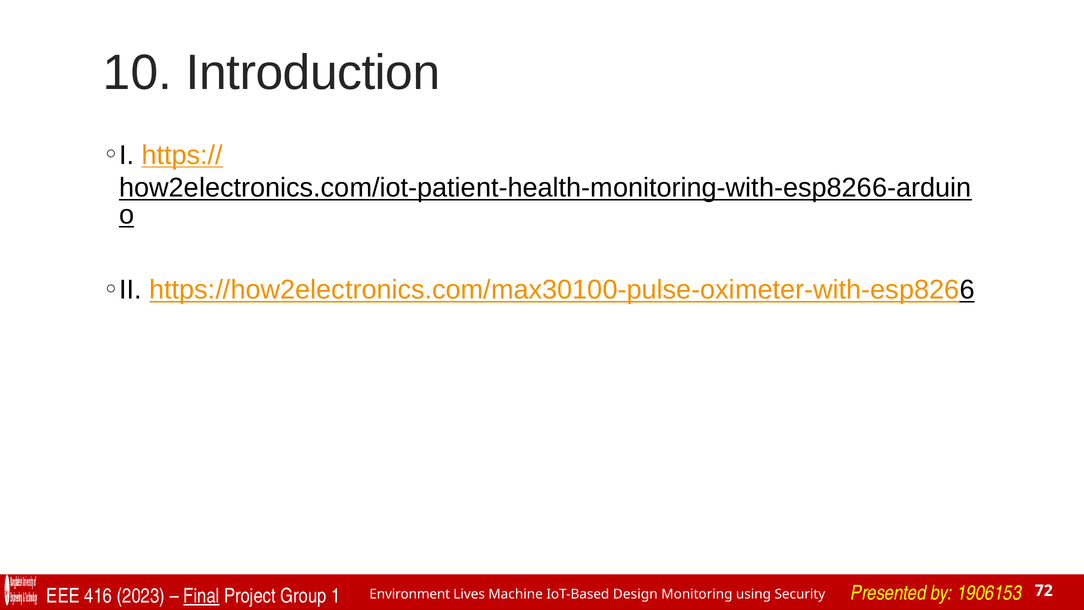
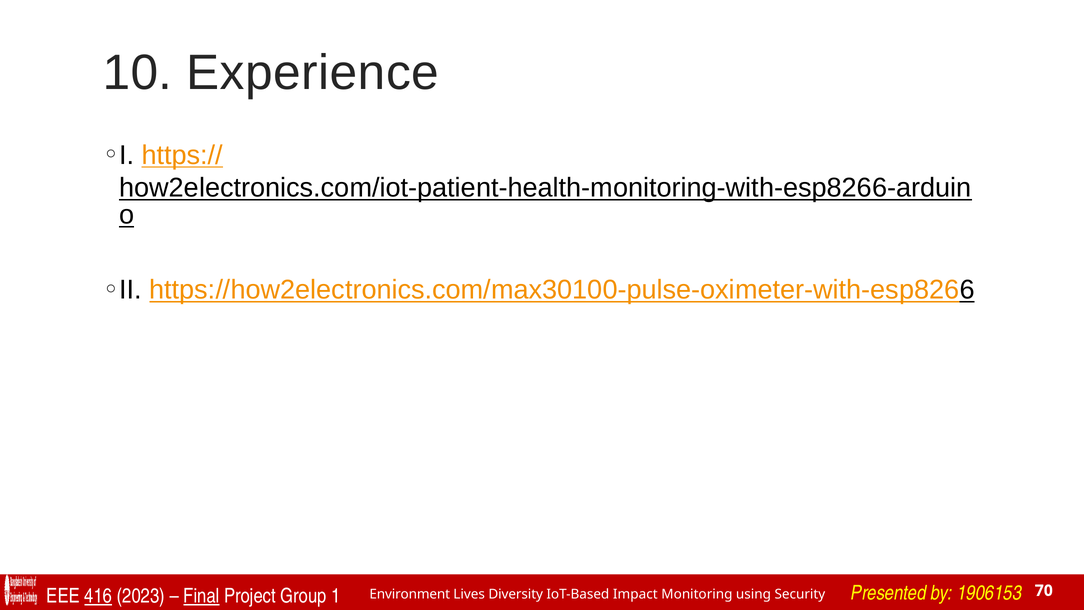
Introduction: Introduction -> Experience
416 underline: none -> present
72: 72 -> 70
Machine: Machine -> Diversity
Design: Design -> Impact
